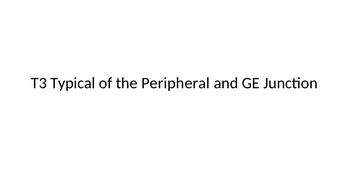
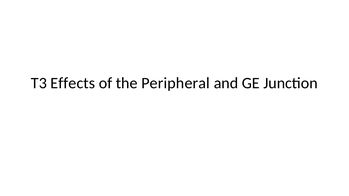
Typical: Typical -> Effects
